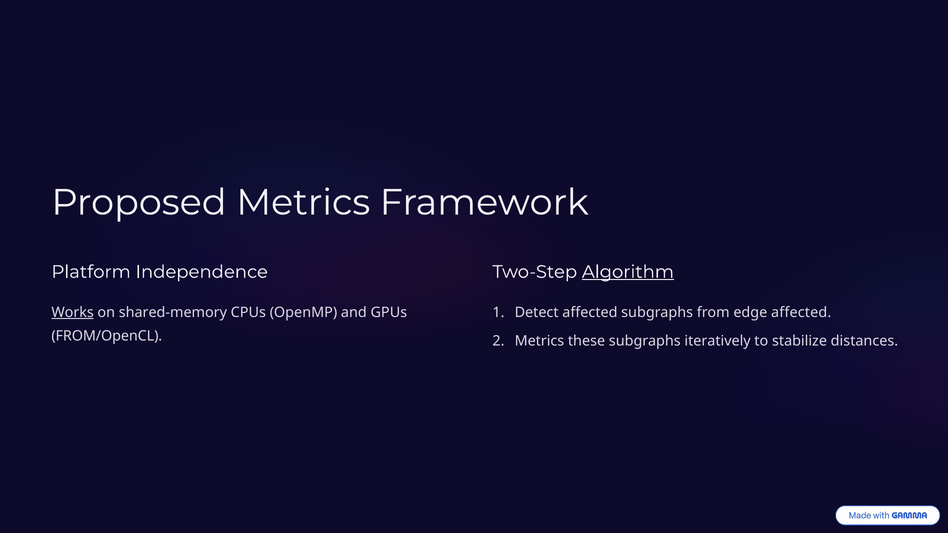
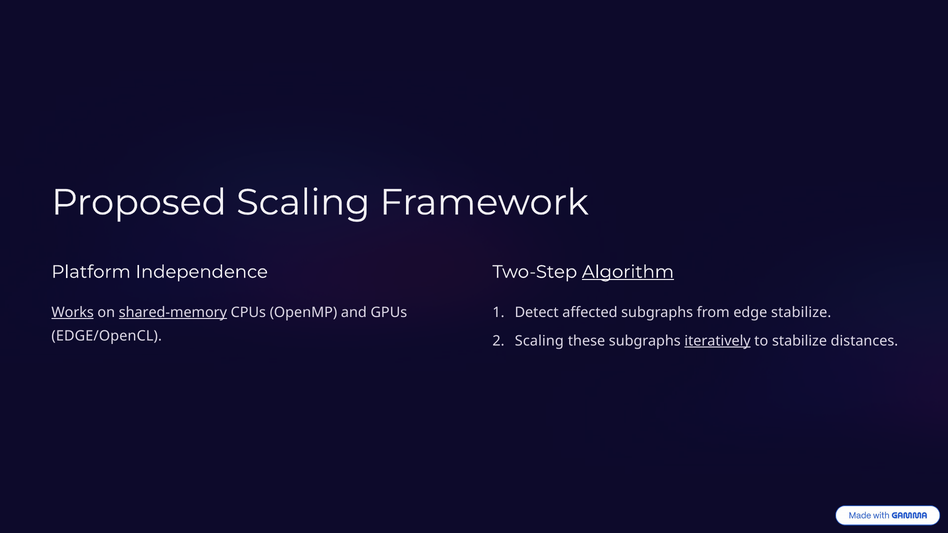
Proposed Metrics: Metrics -> Scaling
shared-memory underline: none -> present
edge affected: affected -> stabilize
FROM/OpenCL: FROM/OpenCL -> EDGE/OpenCL
Metrics at (539, 341): Metrics -> Scaling
iteratively underline: none -> present
